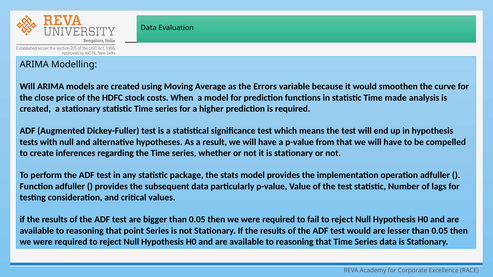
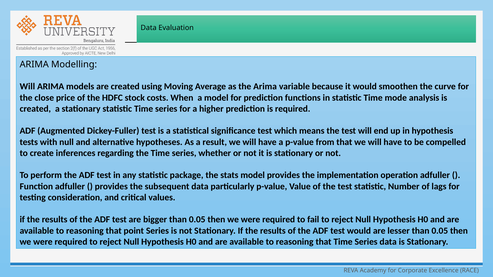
the Errors: Errors -> Arima
made: made -> mode
